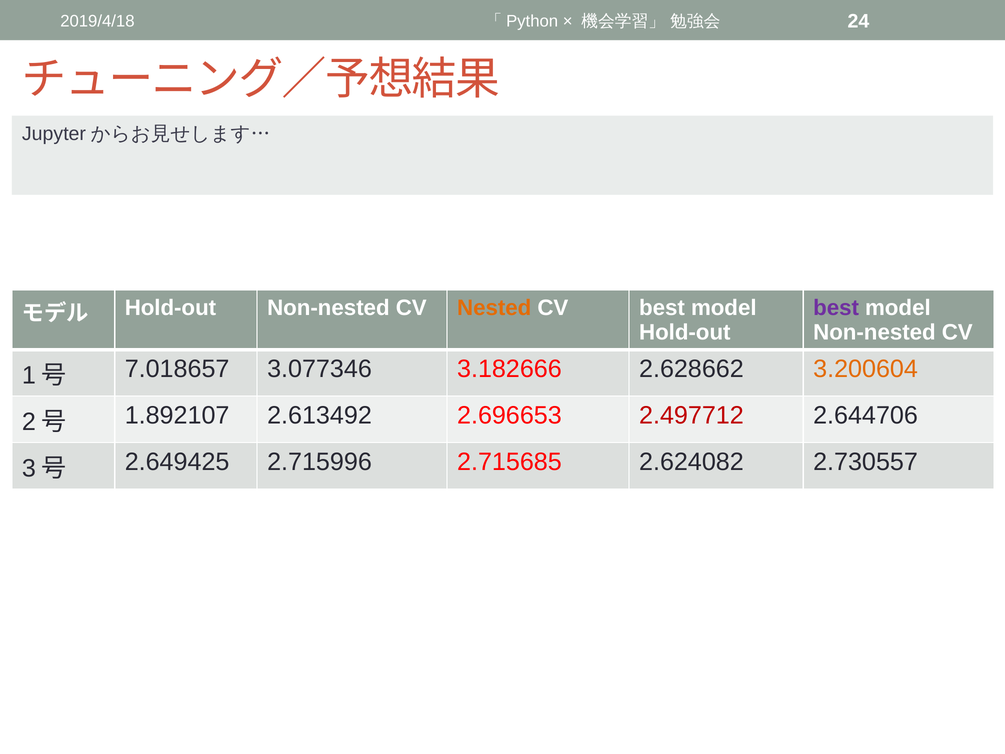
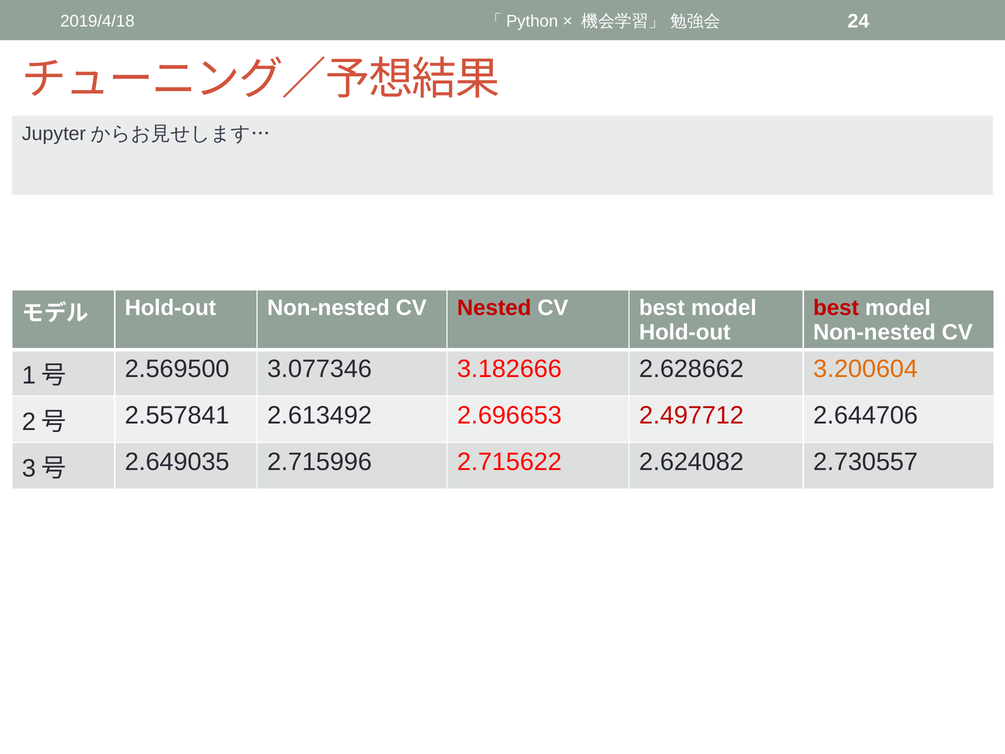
best at (836, 308) colour: purple -> red
Nested colour: orange -> red
7.018657: 7.018657 -> 2.569500
1.892107: 1.892107 -> 2.557841
2.649425: 2.649425 -> 2.649035
2.715685: 2.715685 -> 2.715622
